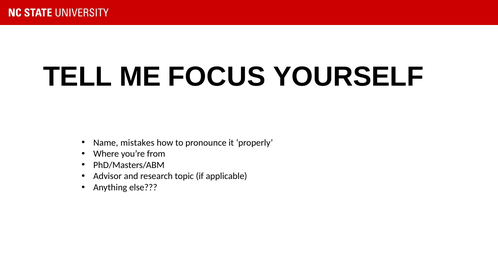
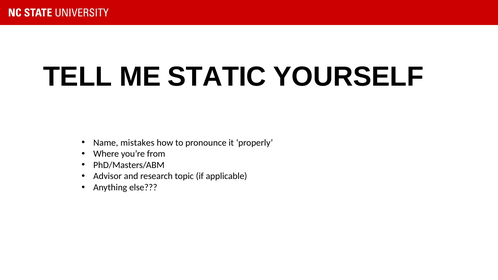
FOCUS: FOCUS -> STATIC
